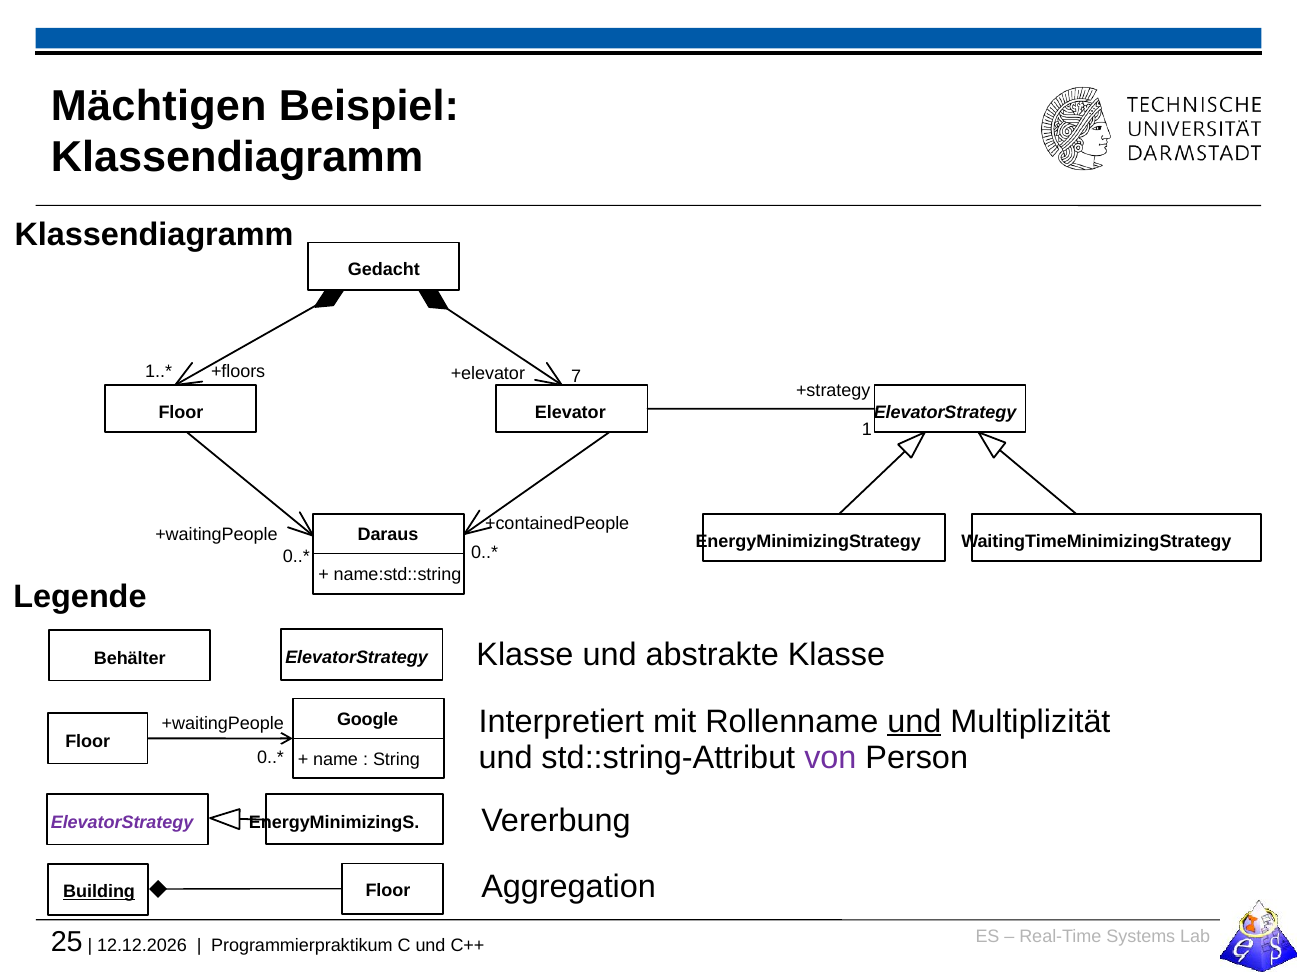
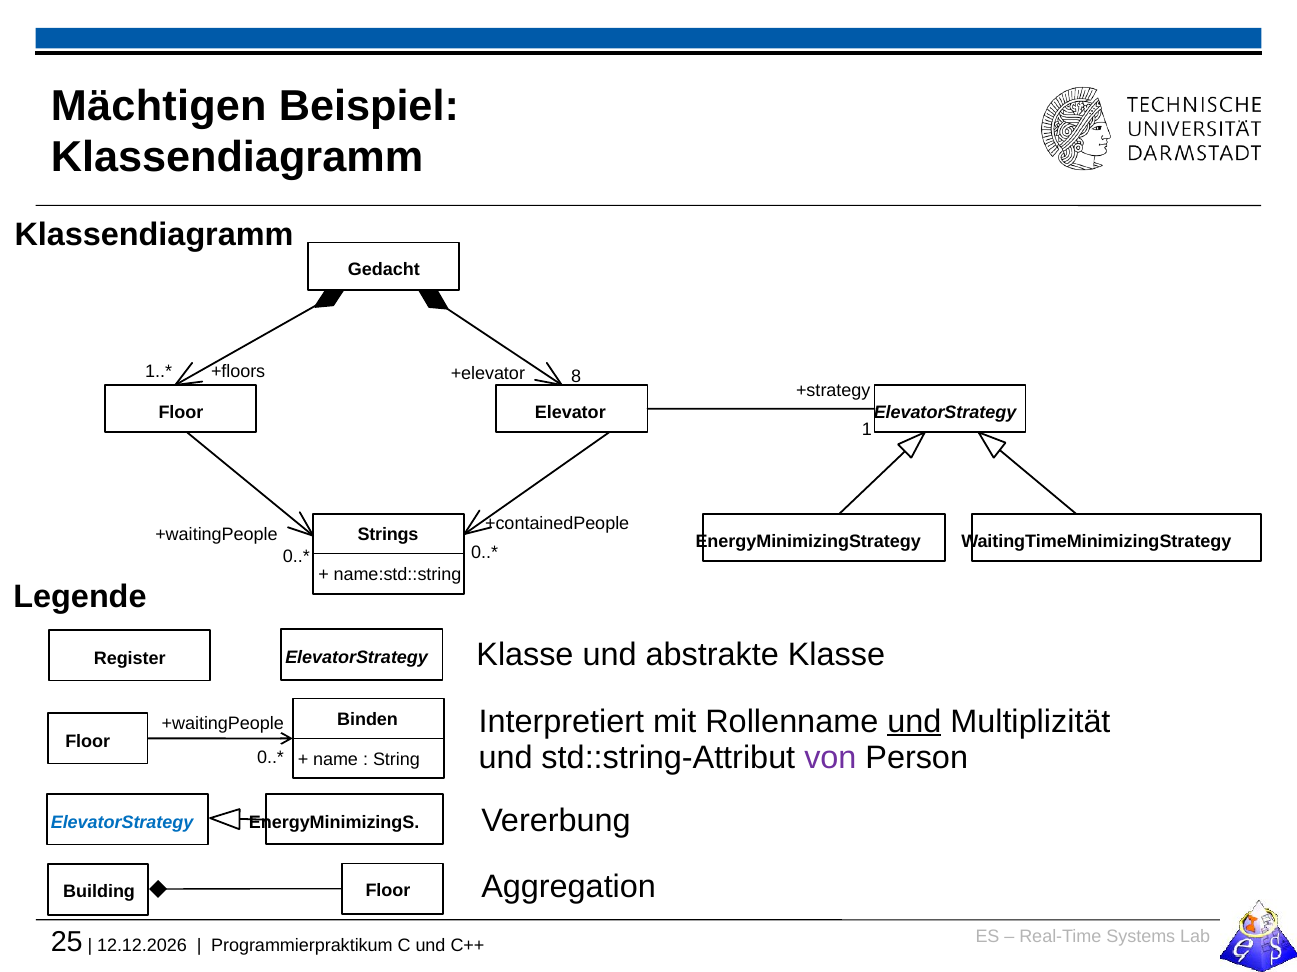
7: 7 -> 8
Daraus: Daraus -> Strings
Behälter: Behälter -> Register
Google: Google -> Binden
ElevatorStrategy at (122, 823) colour: purple -> blue
Building underline: present -> none
